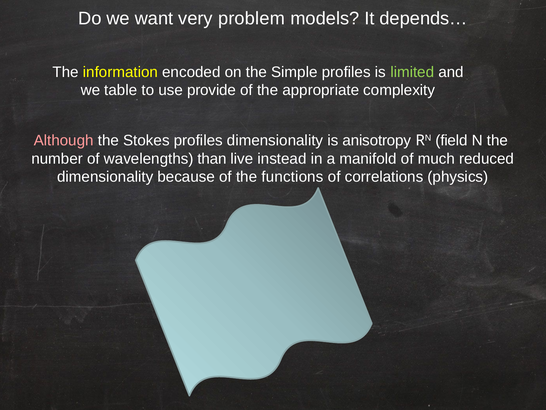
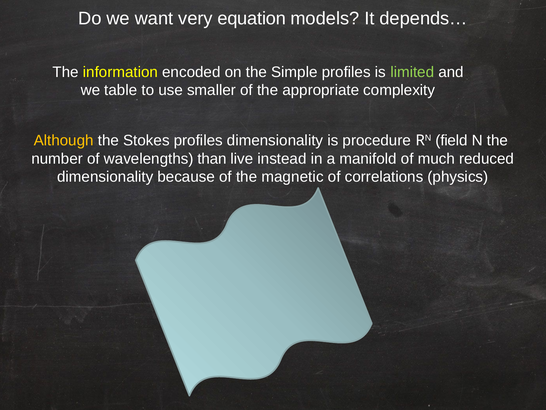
problem: problem -> equation
provide: provide -> smaller
Although colour: pink -> yellow
anisotropy: anisotropy -> procedure
functions: functions -> magnetic
